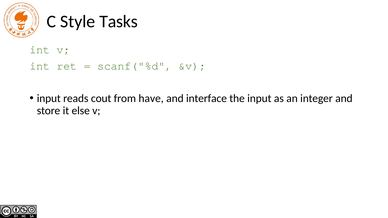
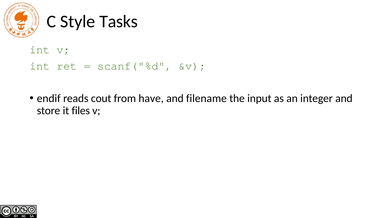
input at (49, 99): input -> endif
interface: interface -> filename
else: else -> files
